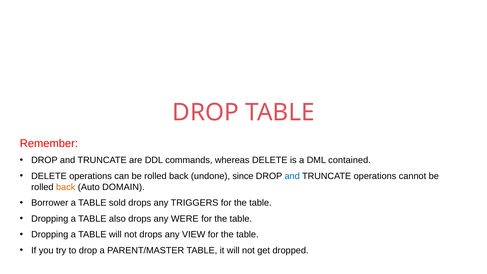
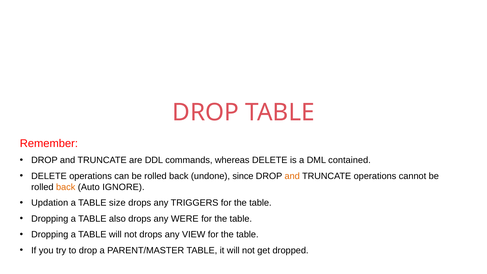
and at (292, 176) colour: blue -> orange
DOMAIN: DOMAIN -> IGNORE
Borrower: Borrower -> Updation
sold: sold -> size
